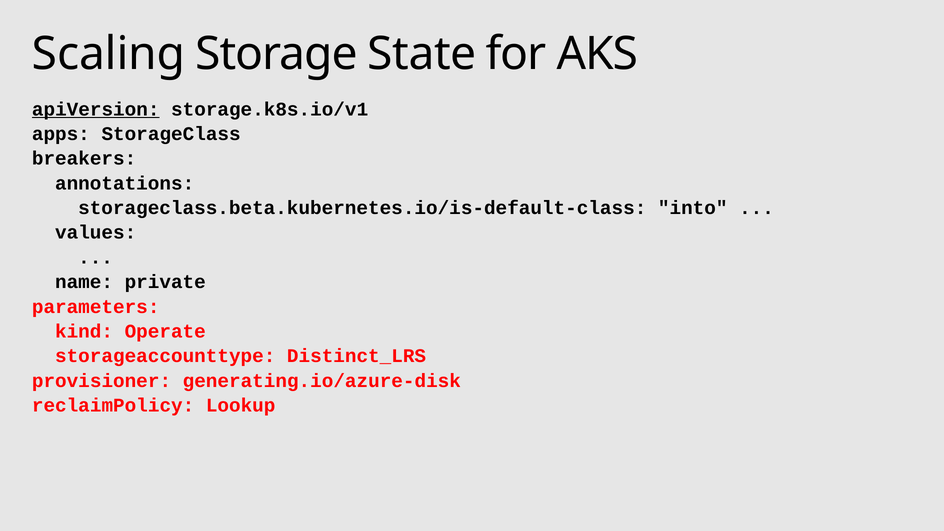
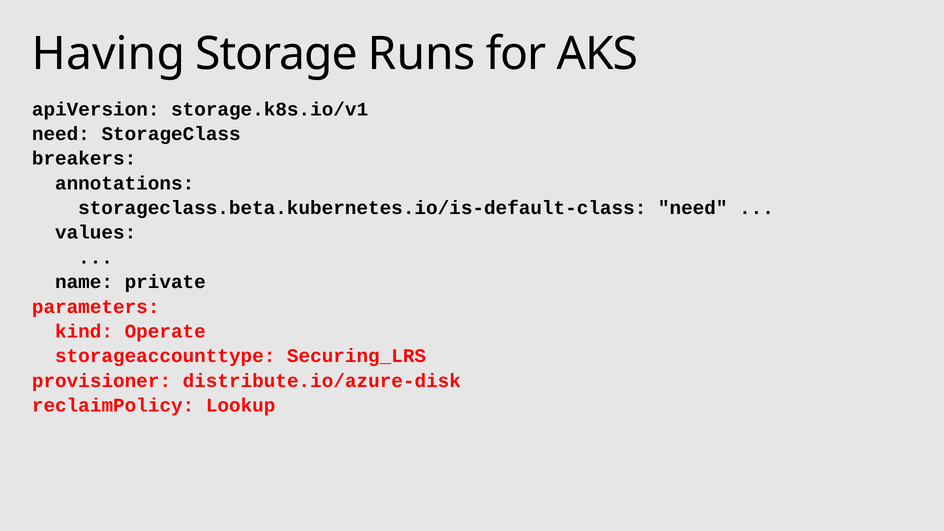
Scaling: Scaling -> Having
State: State -> Runs
apiVersion underline: present -> none
apps at (61, 134): apps -> need
storageclass.beta.kubernetes.io/is-default-class into: into -> need
Distinct_LRS: Distinct_LRS -> Securing_LRS
generating.io/azure-disk: generating.io/azure-disk -> distribute.io/azure-disk
